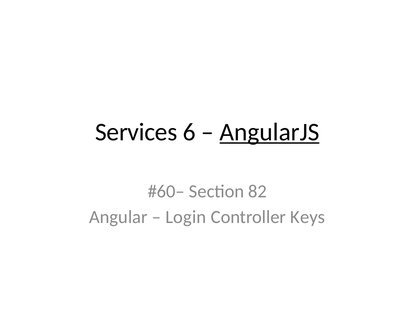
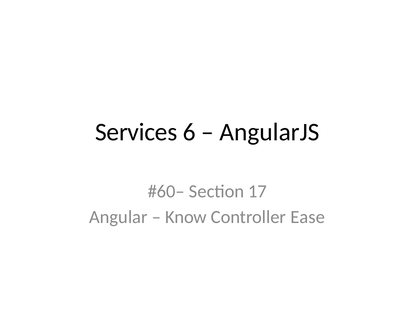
AngularJS underline: present -> none
82: 82 -> 17
Login: Login -> Know
Keys: Keys -> Ease
